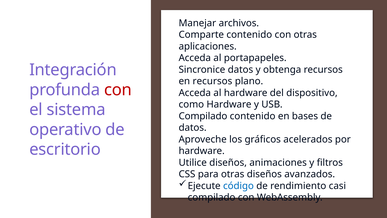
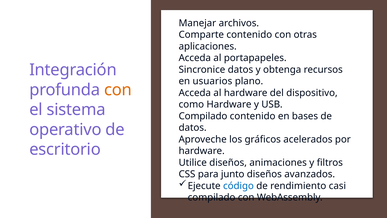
en recursos: recursos -> usuarios
con at (118, 90) colour: red -> orange
para otras: otras -> junto
